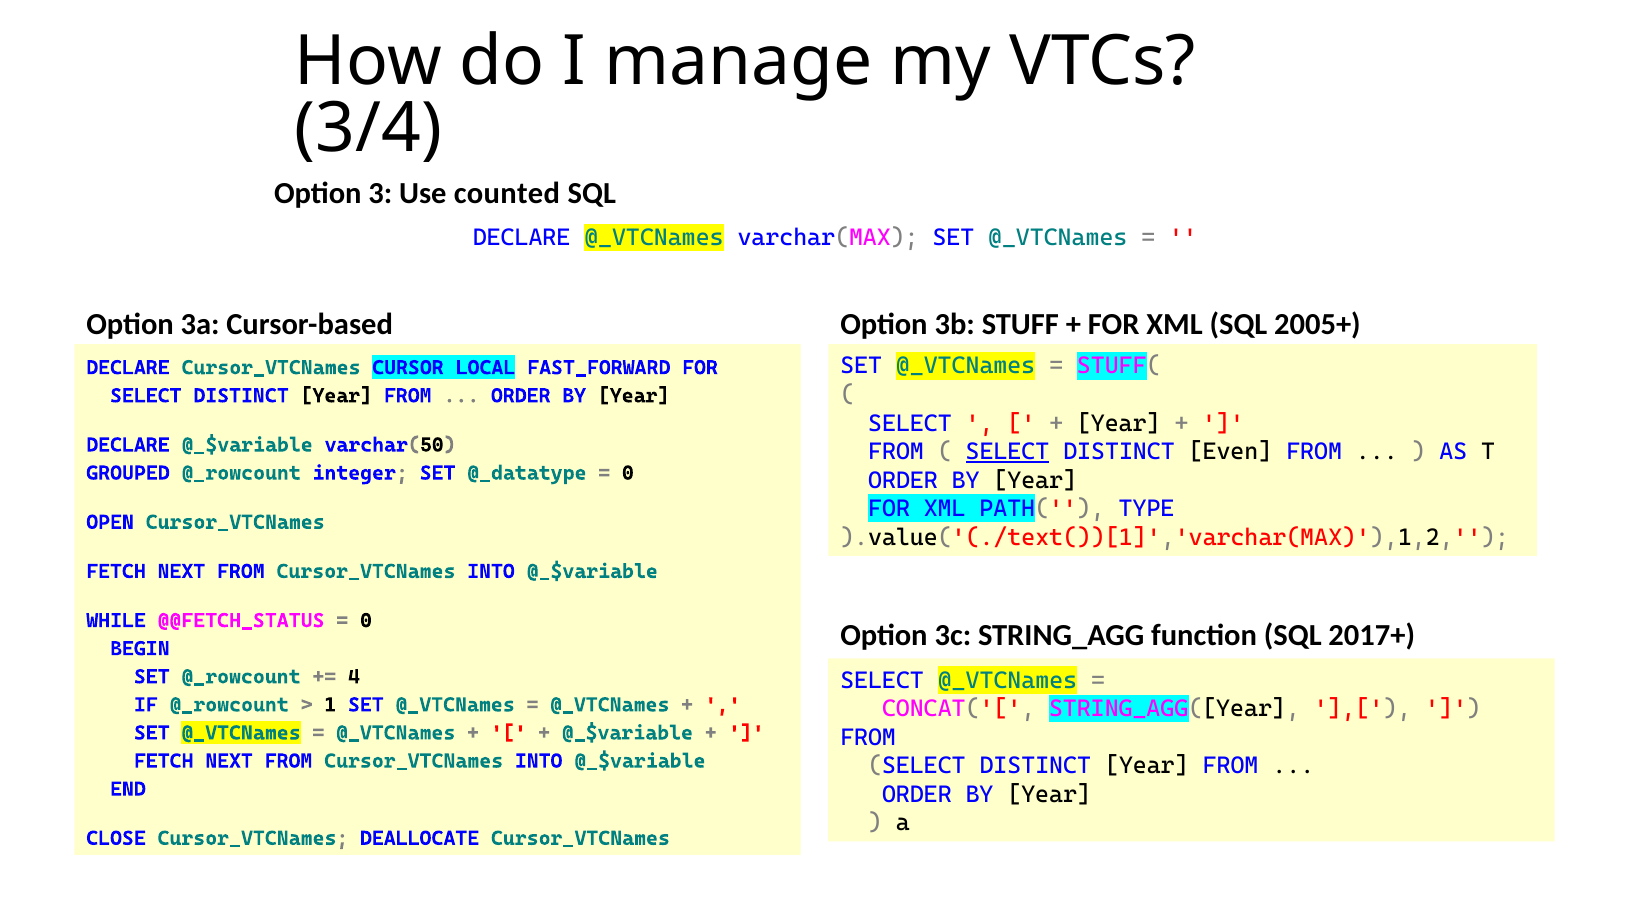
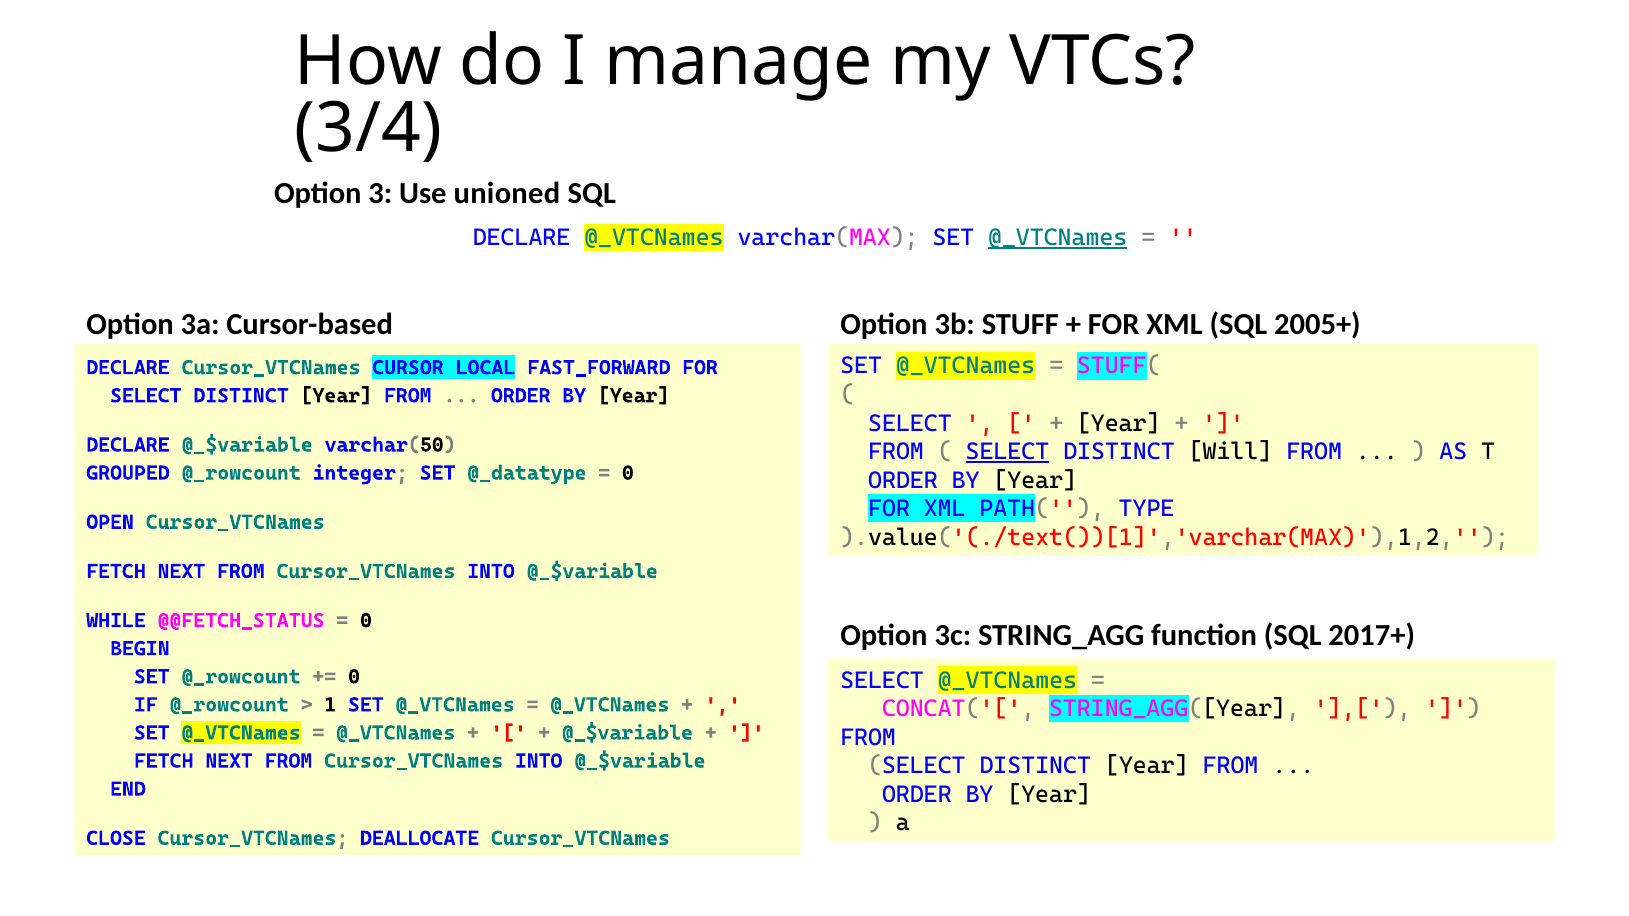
counted: counted -> unioned
@_VTCNames at (1058, 238) underline: none -> present
Even: Even -> Will
4 at (354, 677): 4 -> 0
